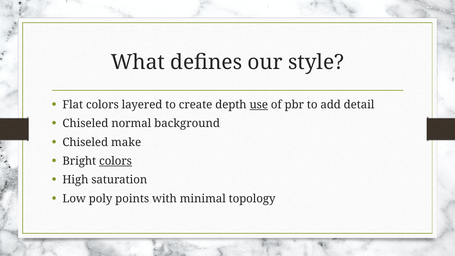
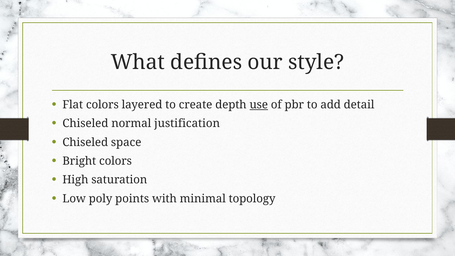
background: background -> justification
make: make -> space
colors at (116, 161) underline: present -> none
